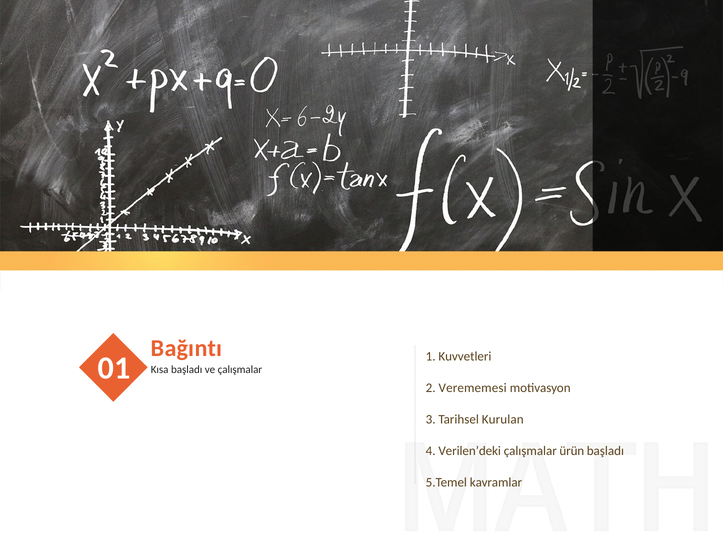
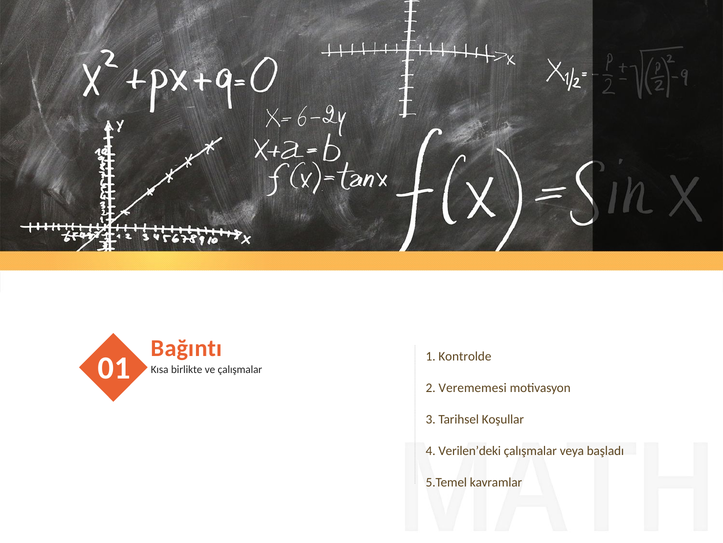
Kuvvetleri: Kuvvetleri -> Kontrolde
Kısa başladı: başladı -> birlikte
Kurulan: Kurulan -> Koşullar
ürün: ürün -> veya
